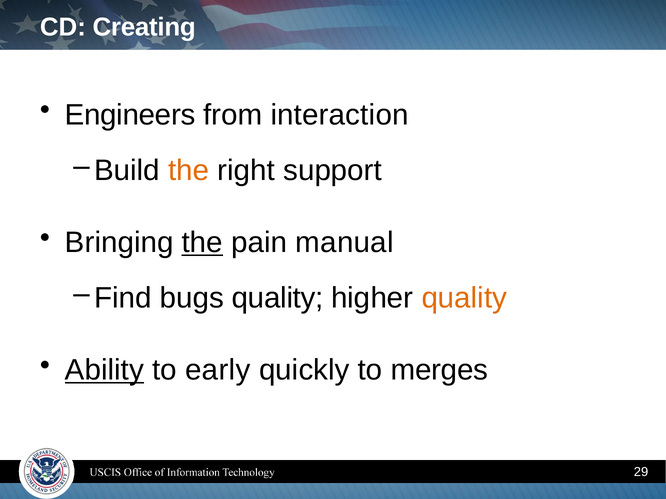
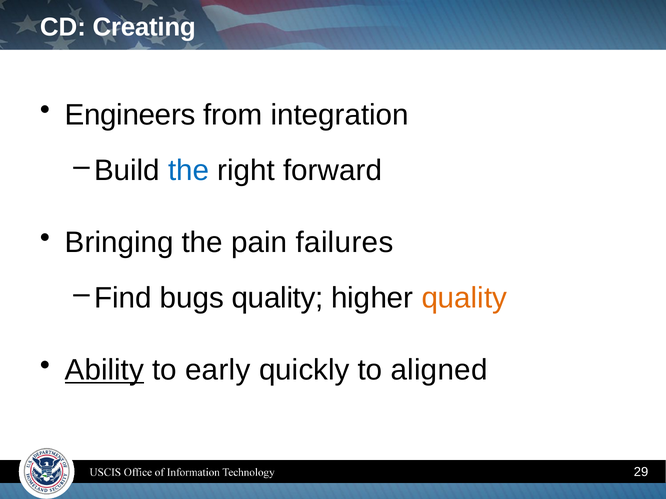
interaction: interaction -> integration
the at (189, 171) colour: orange -> blue
support: support -> forward
the at (202, 243) underline: present -> none
manual: manual -> failures
merges: merges -> aligned
